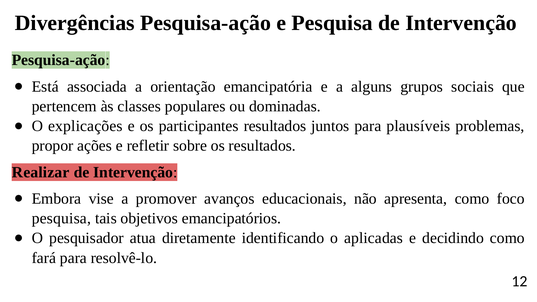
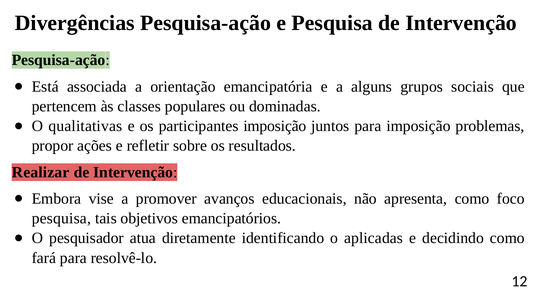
explicações: explicações -> qualitativas
participantes resultados: resultados -> imposição
para plausíveis: plausíveis -> imposição
